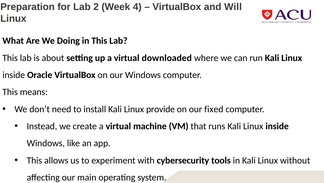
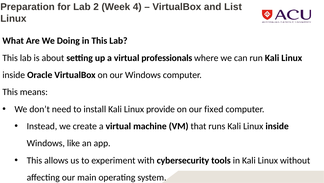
Will: Will -> List
downloaded: downloaded -> professionals
